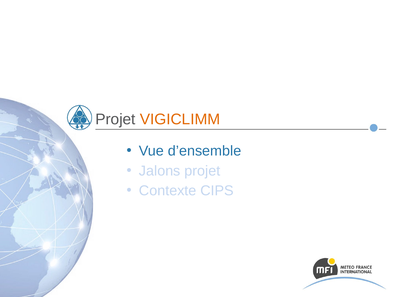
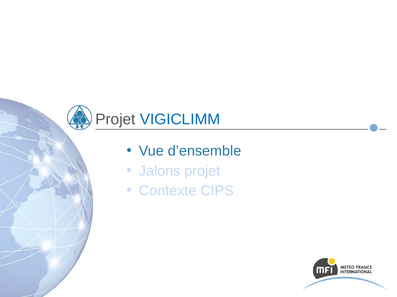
VIGICLIMM colour: orange -> blue
